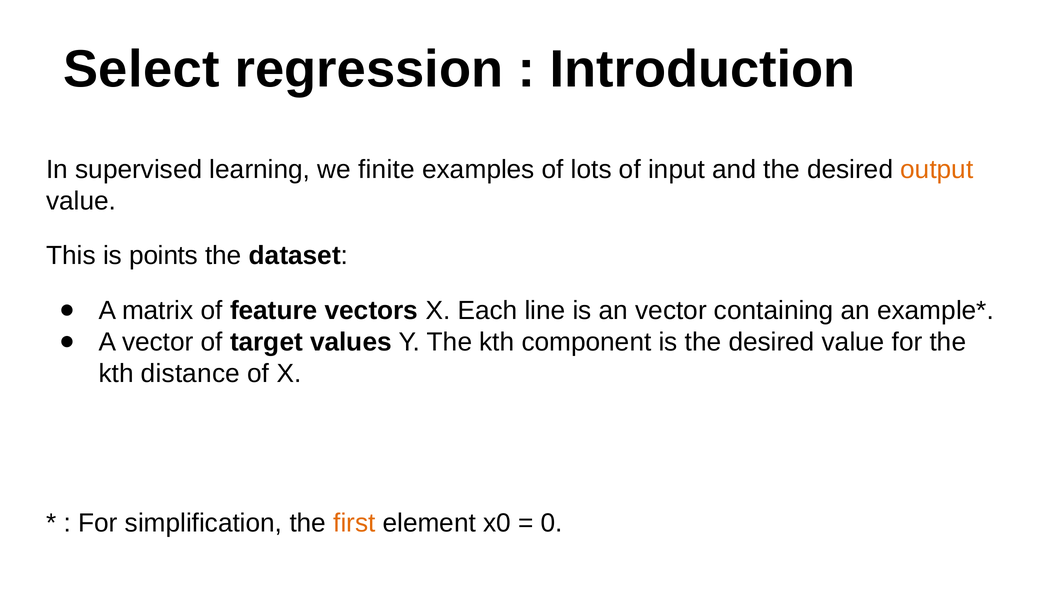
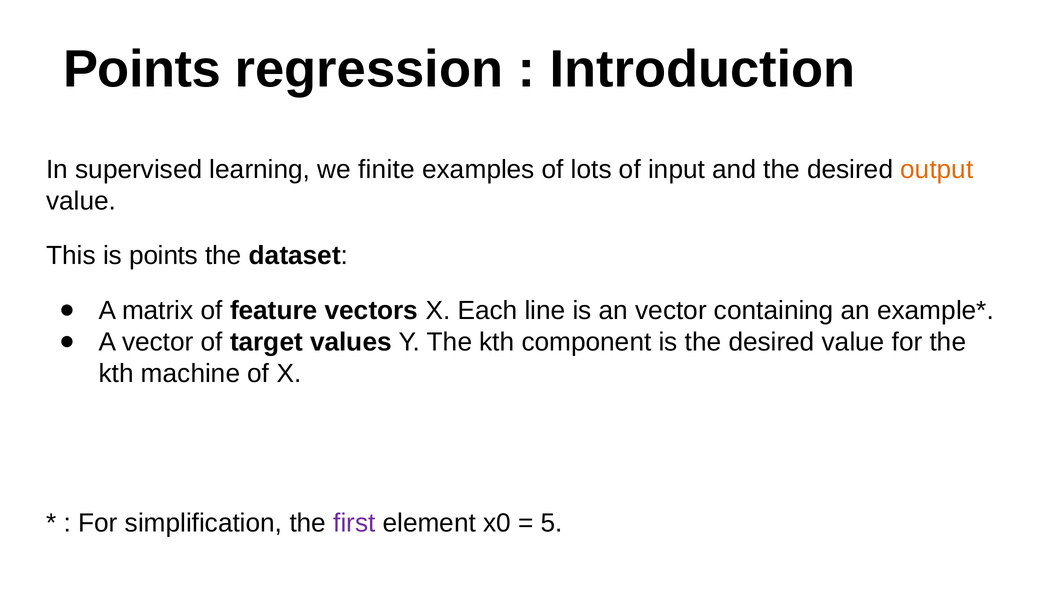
Select at (141, 69): Select -> Points
distance: distance -> machine
first colour: orange -> purple
0: 0 -> 5
